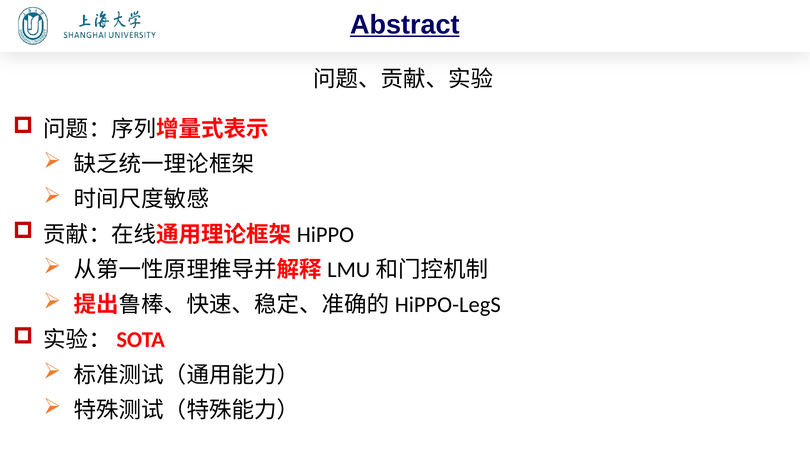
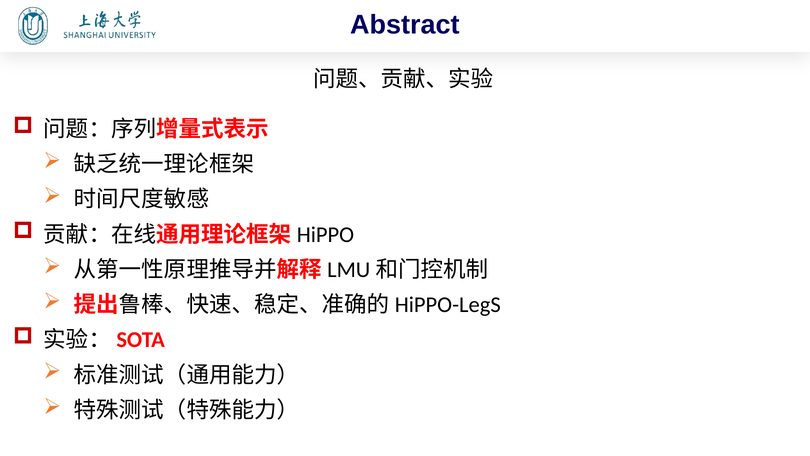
Abstract underline: present -> none
